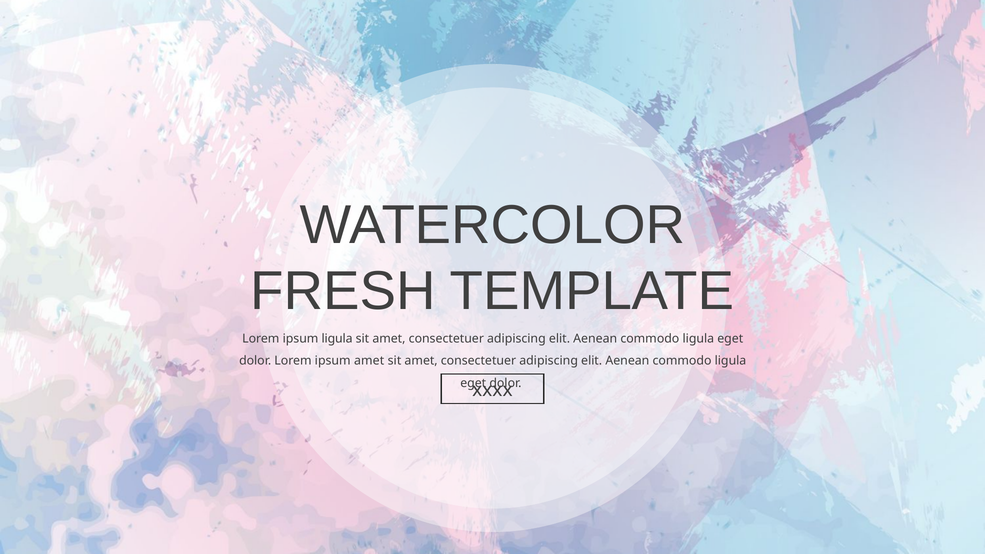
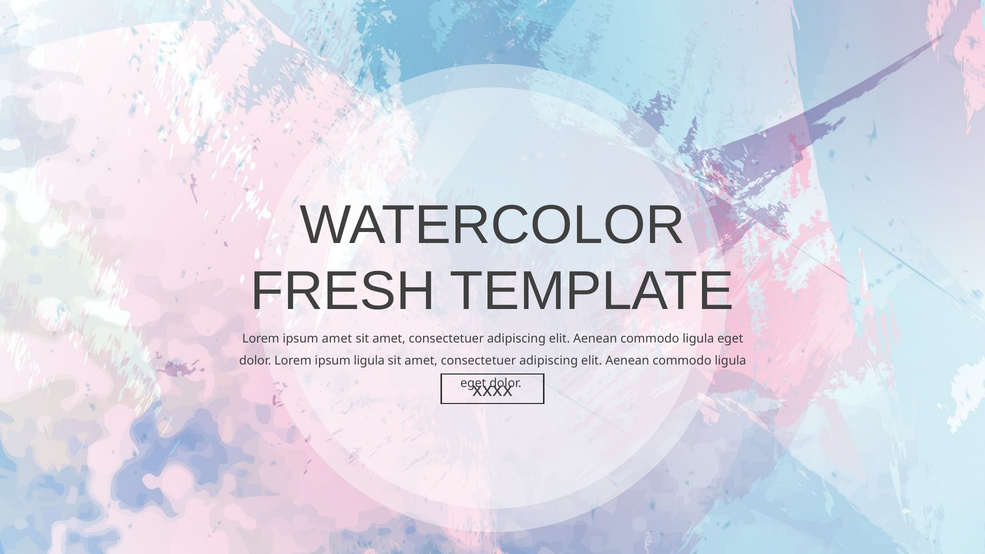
ipsum ligula: ligula -> amet
ipsum amet: amet -> ligula
